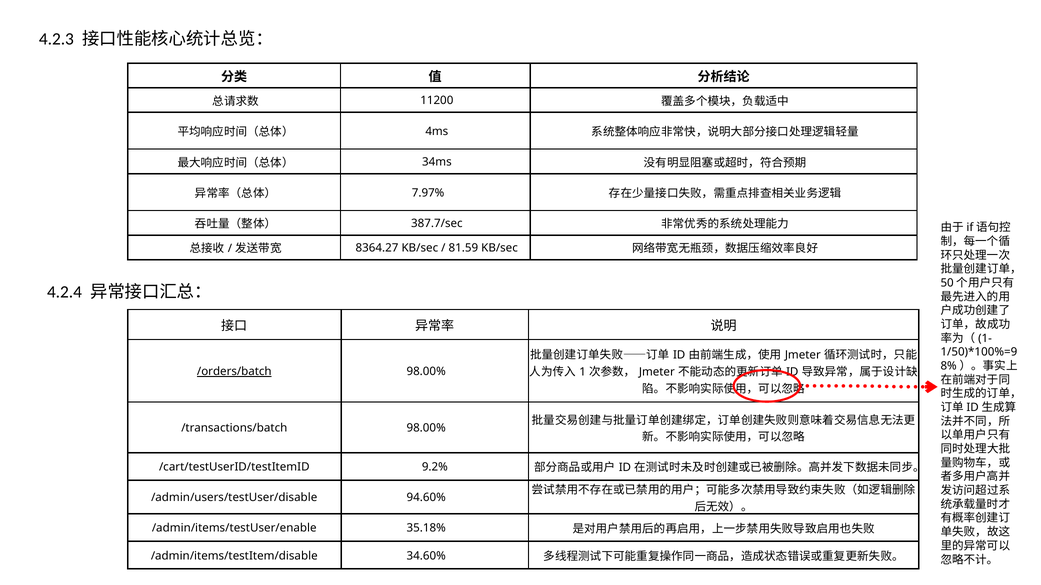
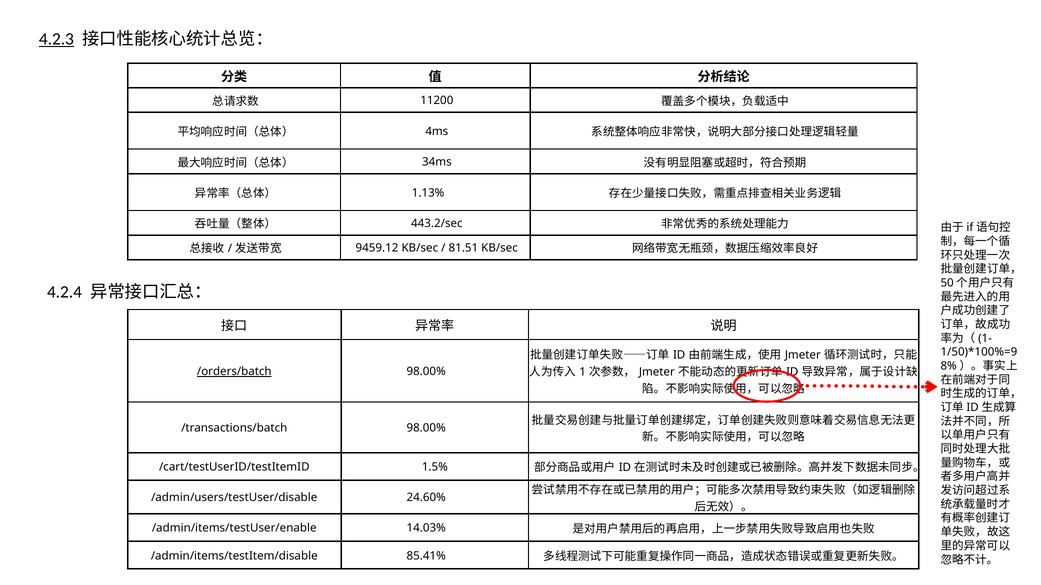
4.2.3 underline: none -> present
7.97%: 7.97% -> 1.13%
387.7/sec: 387.7/sec -> 443.2/sec
8364.27: 8364.27 -> 9459.12
81.59: 81.59 -> 81.51
9.2%: 9.2% -> 1.5%
94.60%: 94.60% -> 24.60%
35.18%: 35.18% -> 14.03%
34.60%: 34.60% -> 85.41%
